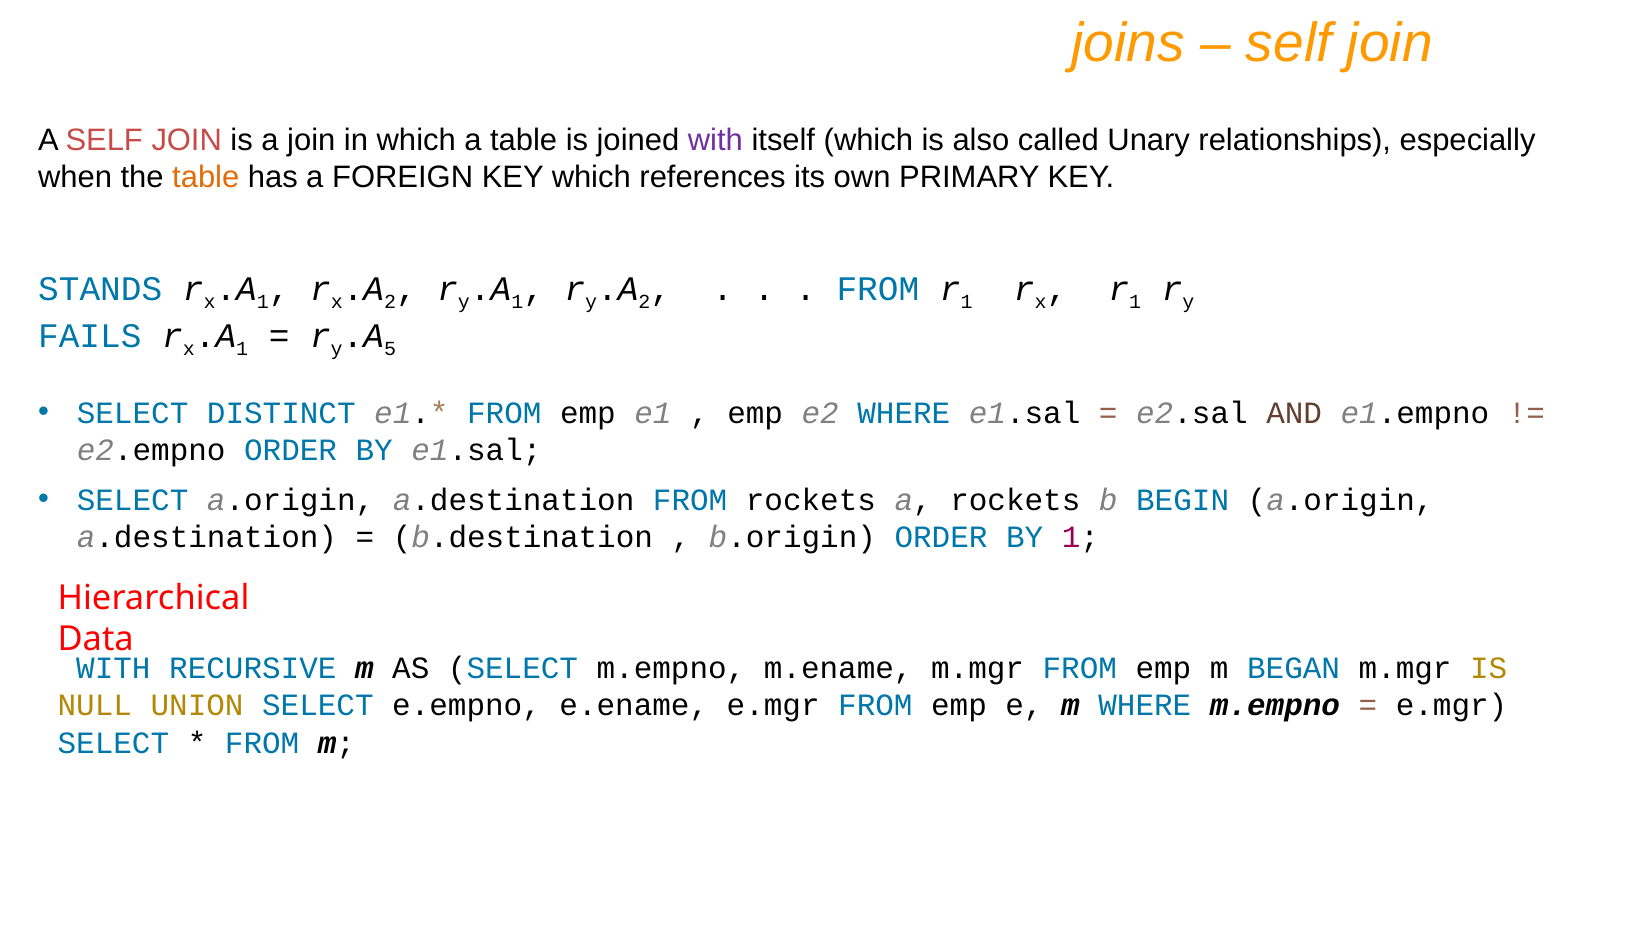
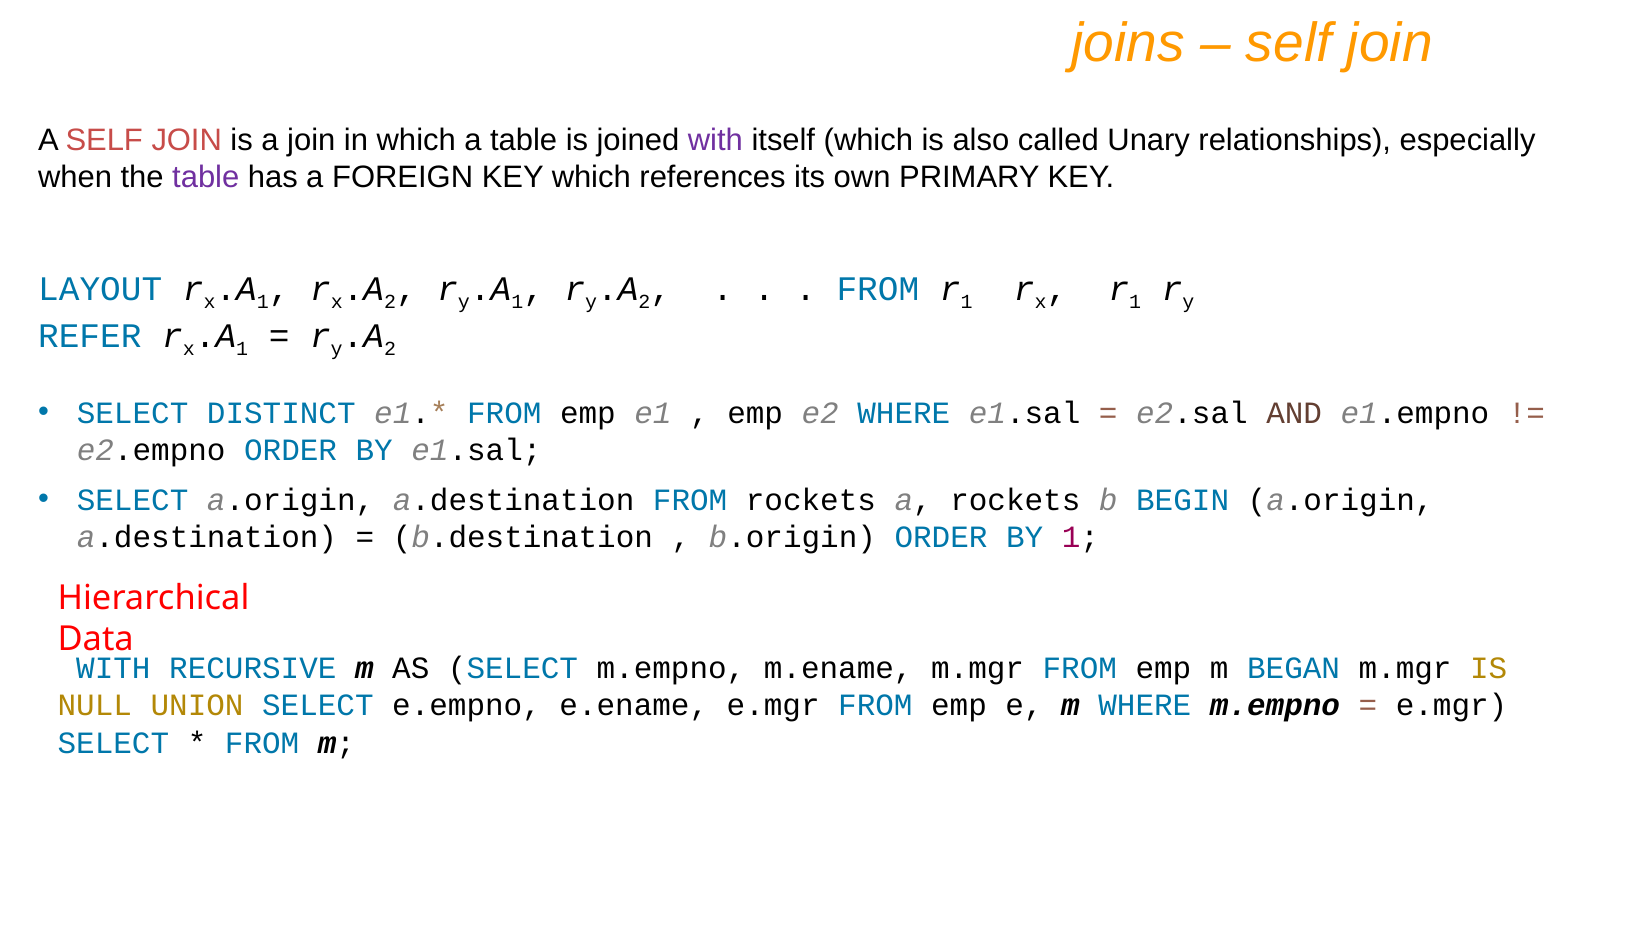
table at (206, 178) colour: orange -> purple
STANDS: STANDS -> LAYOUT
FAILS: FAILS -> REFER
5 at (390, 349): 5 -> 2
